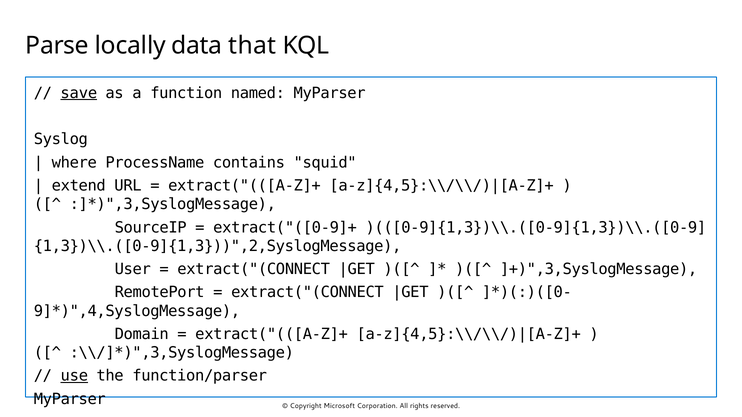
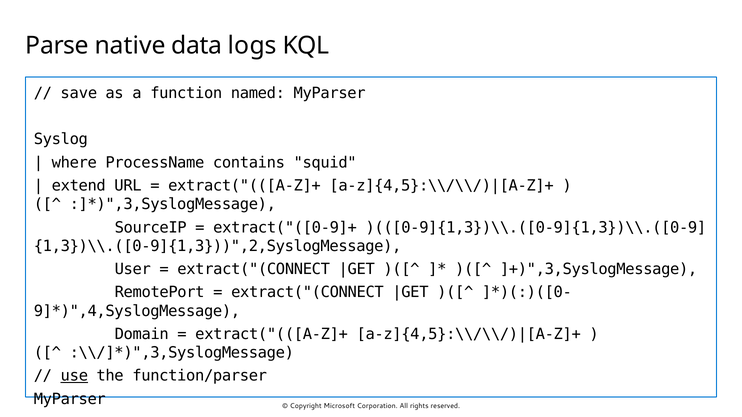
locally: locally -> native
that: that -> logs
save underline: present -> none
